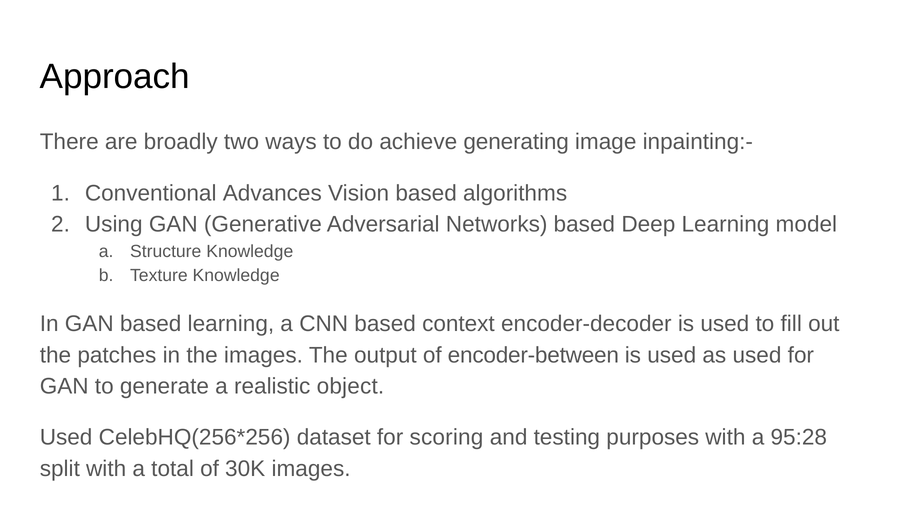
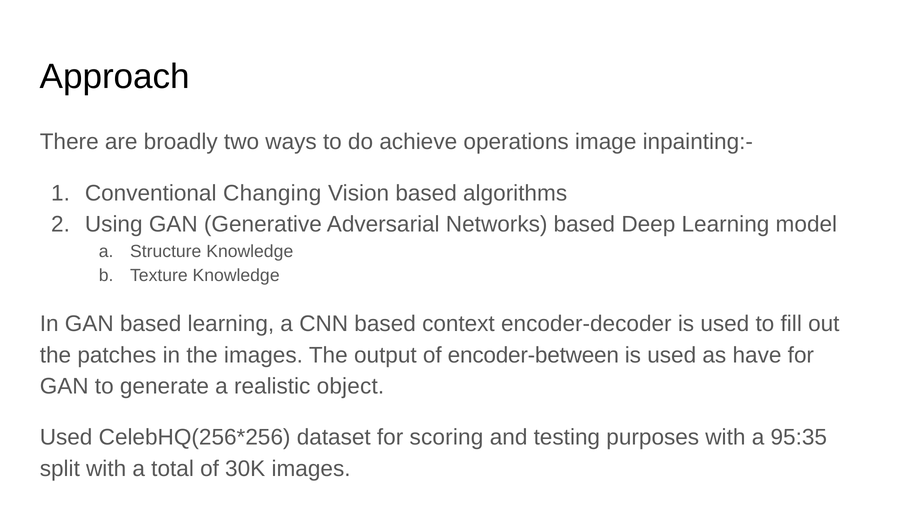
generating: generating -> operations
Advances: Advances -> Changing
as used: used -> have
95:28: 95:28 -> 95:35
